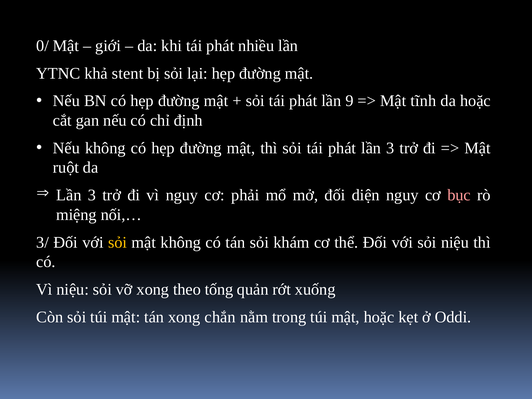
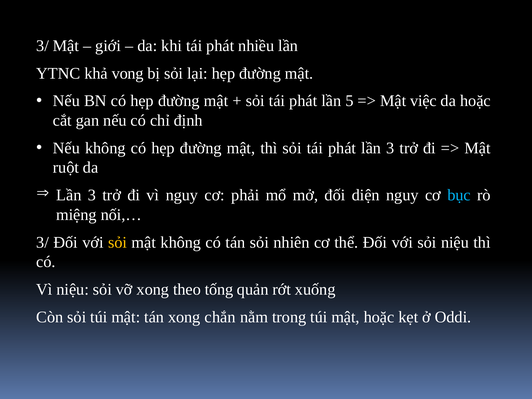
0/ at (43, 46): 0/ -> 3/
stent: stent -> vong
9: 9 -> 5
tĩnh: tĩnh -> việc
bục colour: pink -> light blue
khám: khám -> nhiên
